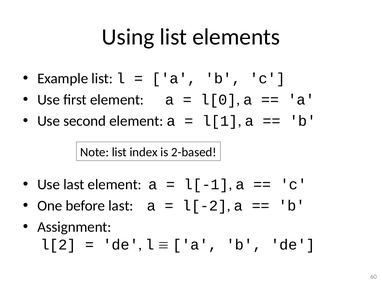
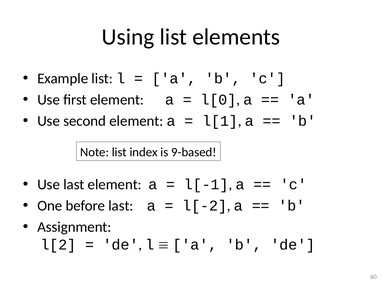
2-based: 2-based -> 9-based
